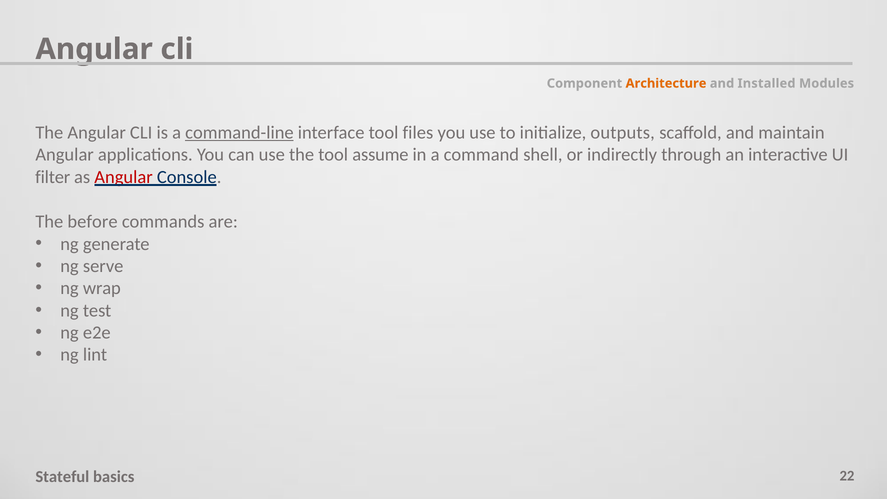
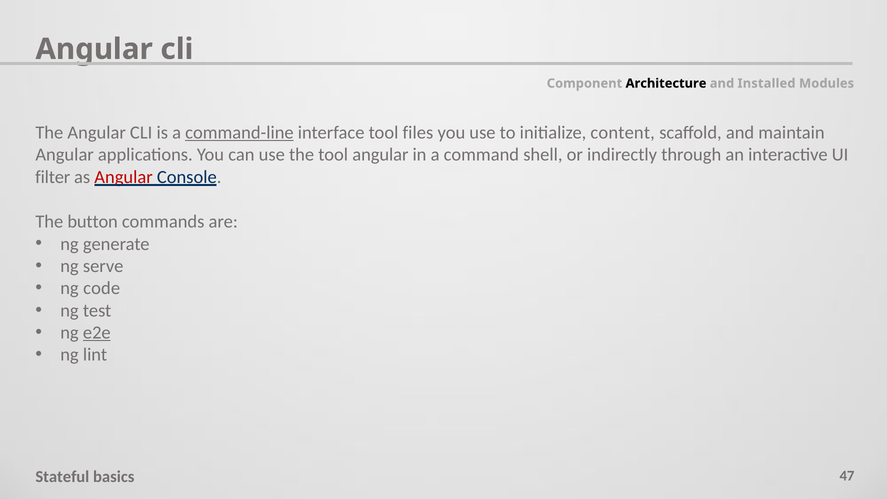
Architecture colour: orange -> black
outputs: outputs -> content
tool assume: assume -> angular
before: before -> button
wrap: wrap -> code
e2e underline: none -> present
22: 22 -> 47
